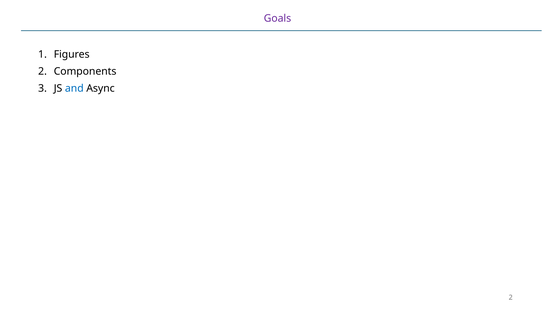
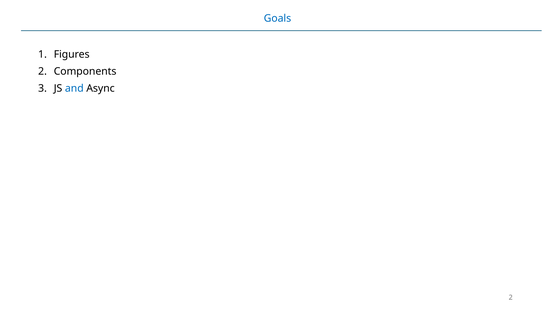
Goals colour: purple -> blue
